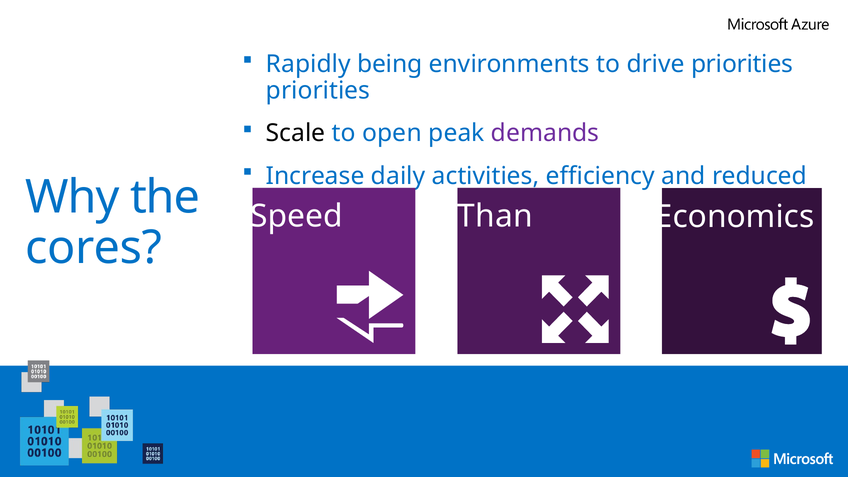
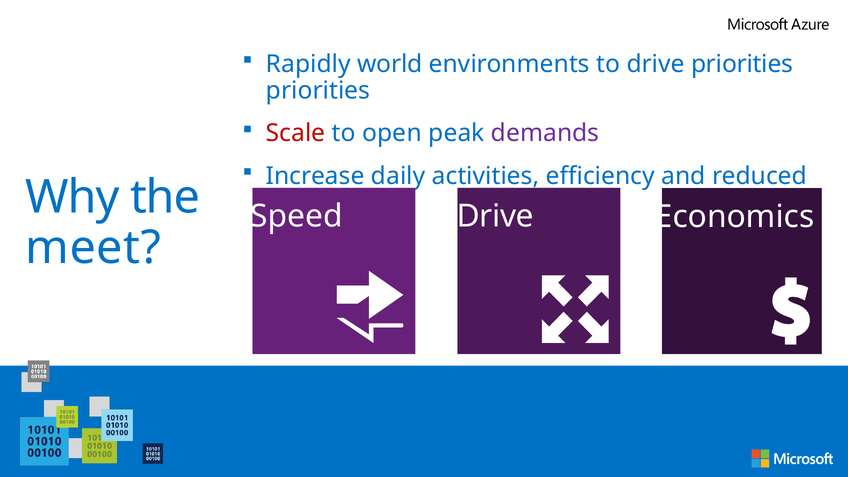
being: being -> world
Scale colour: black -> red
Than at (495, 216): Than -> Drive
cores: cores -> meet
